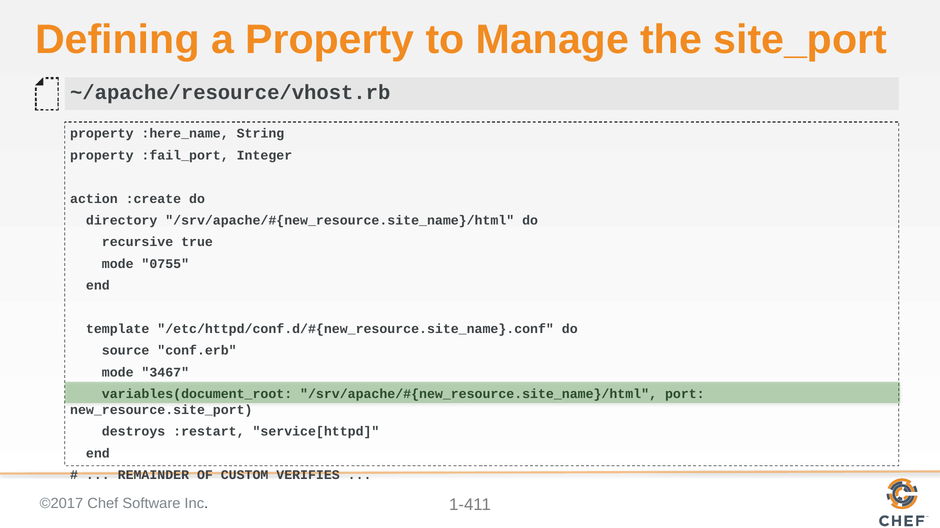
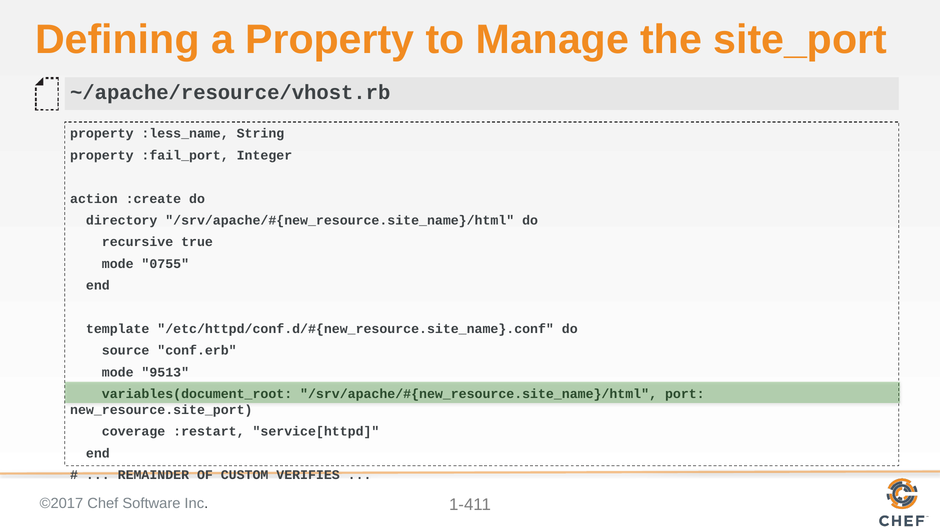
:here_name: :here_name -> :less_name
3467: 3467 -> 9513
destroys: destroys -> coverage
